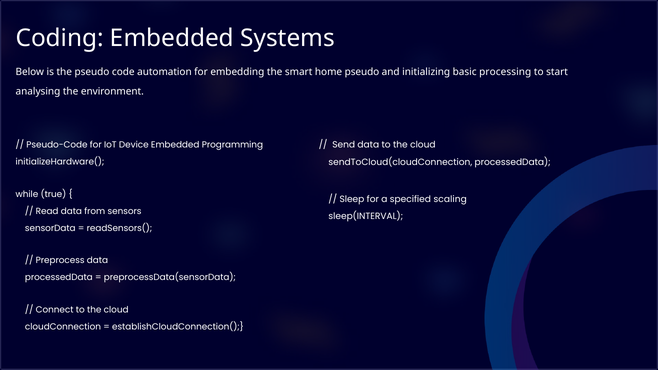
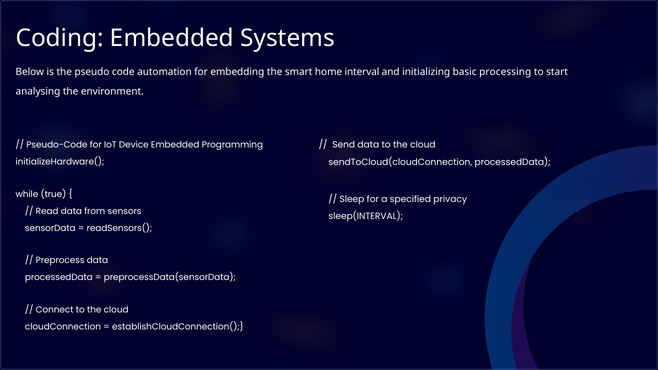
home pseudo: pseudo -> interval
scaling: scaling -> privacy
